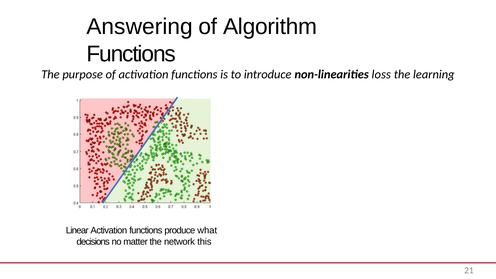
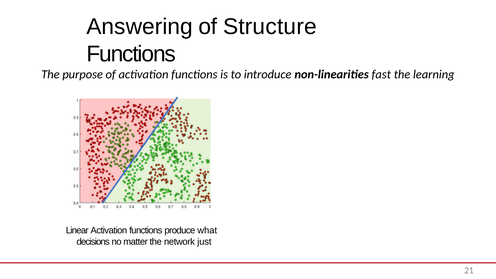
Algorithm: Algorithm -> Structure
loss: loss -> fast
this: this -> just
